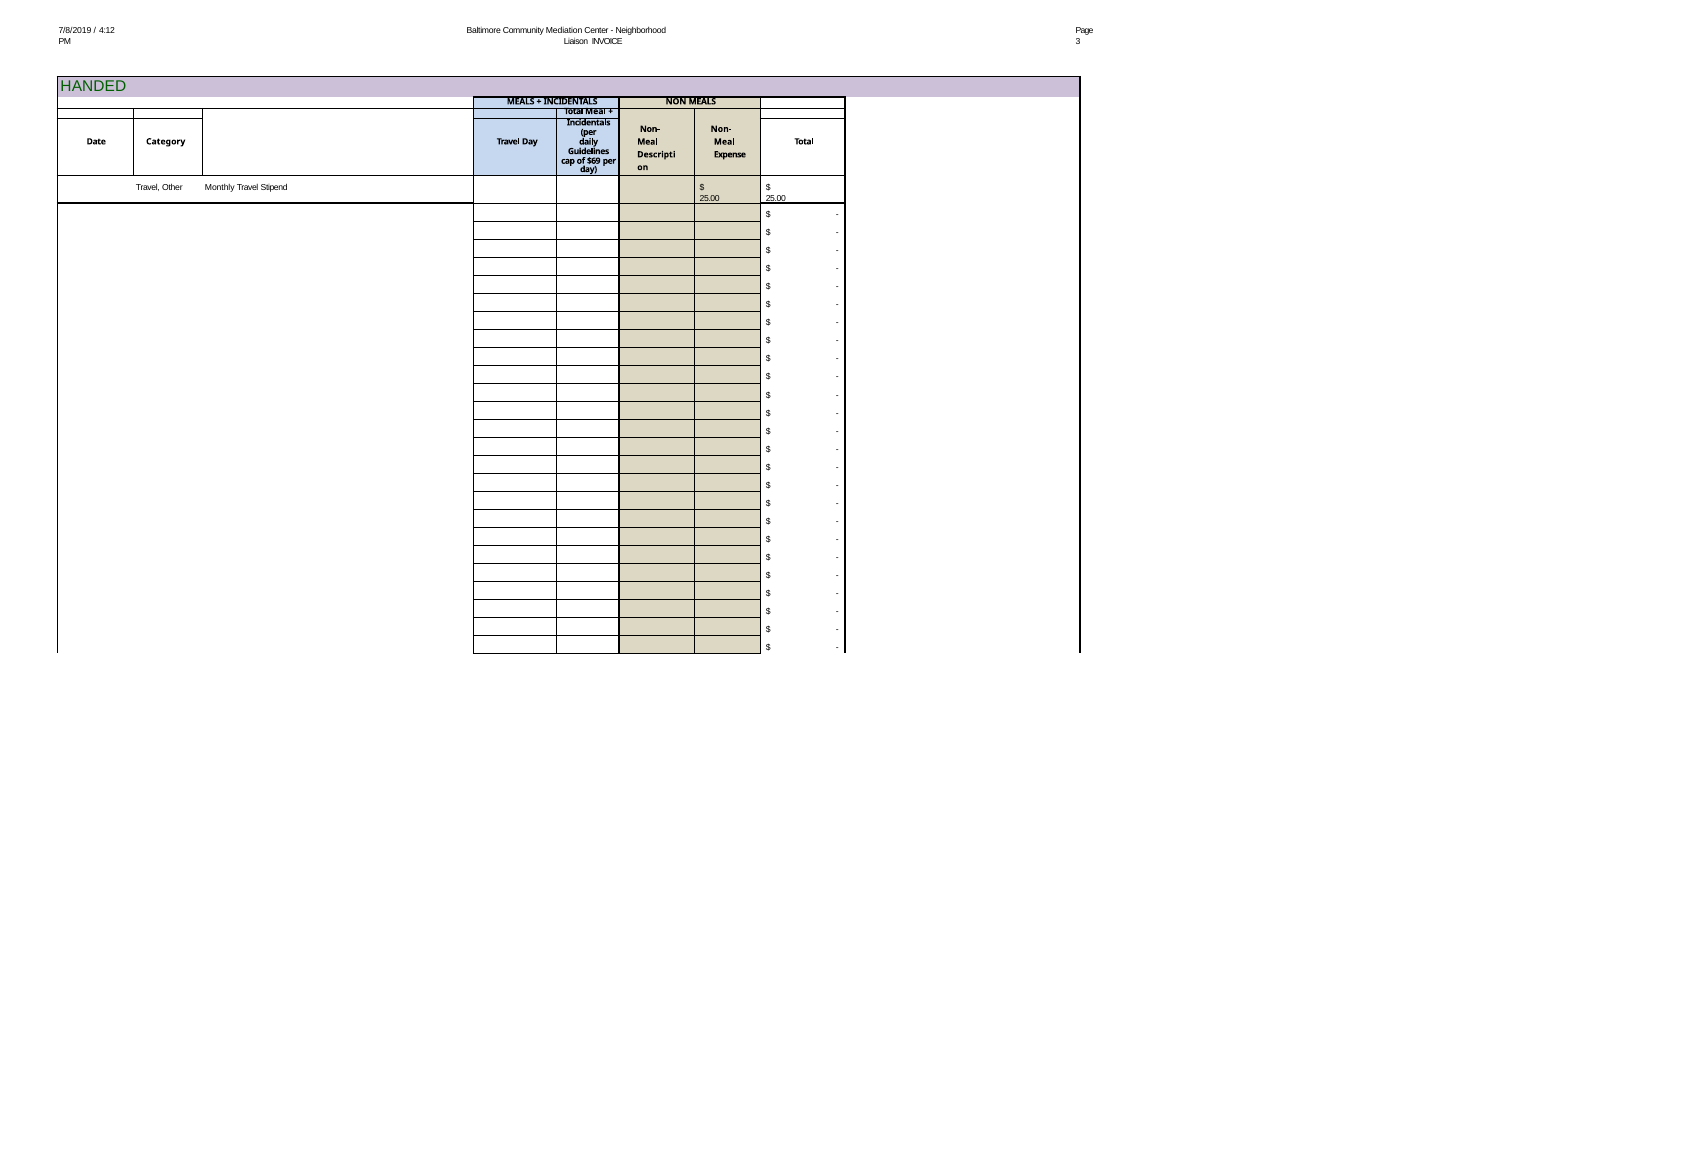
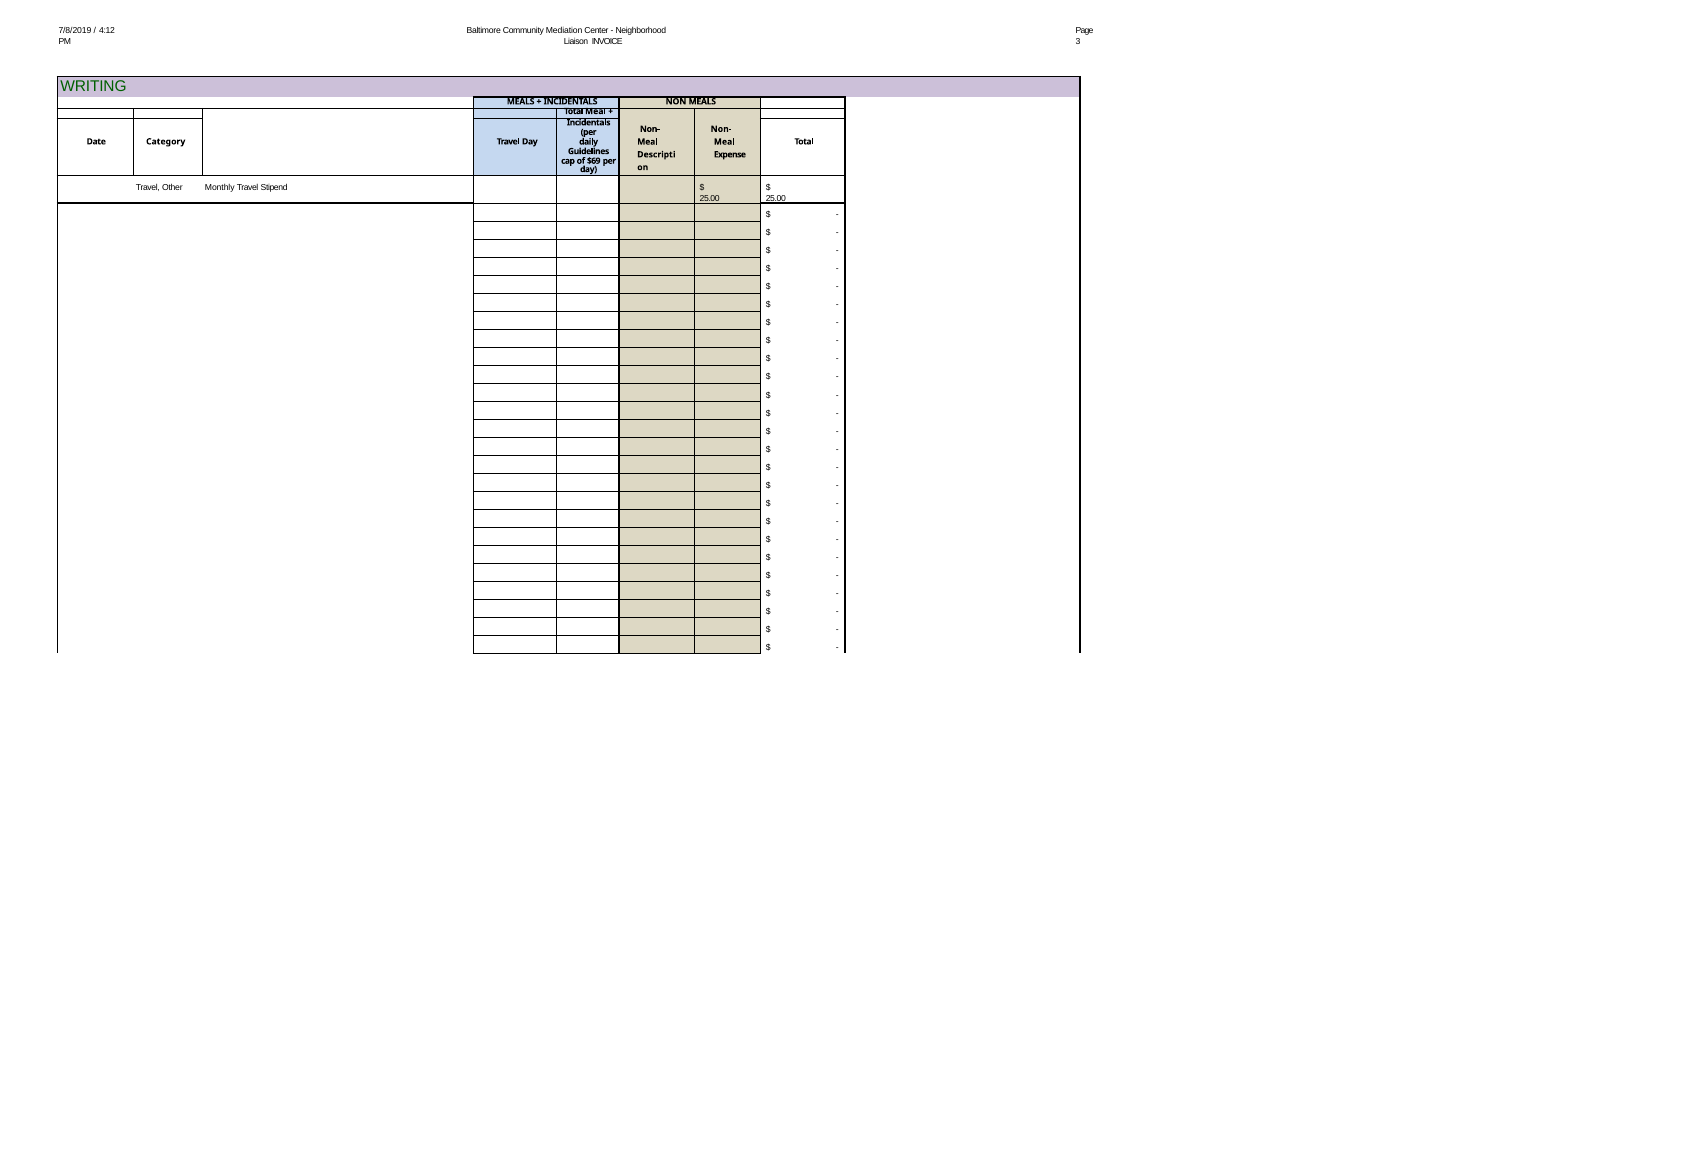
HANDED: HANDED -> WRITING
